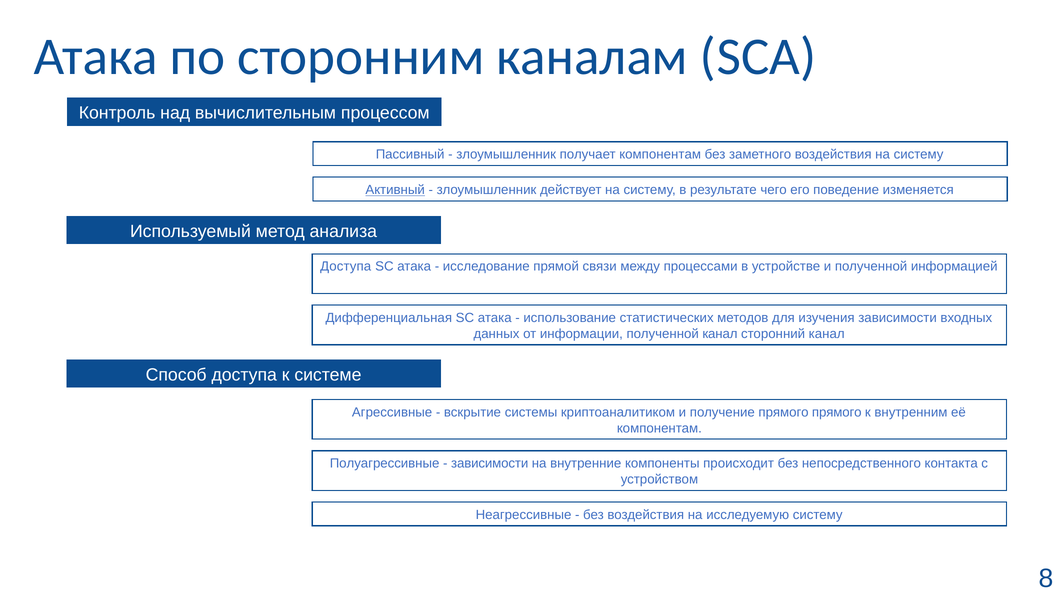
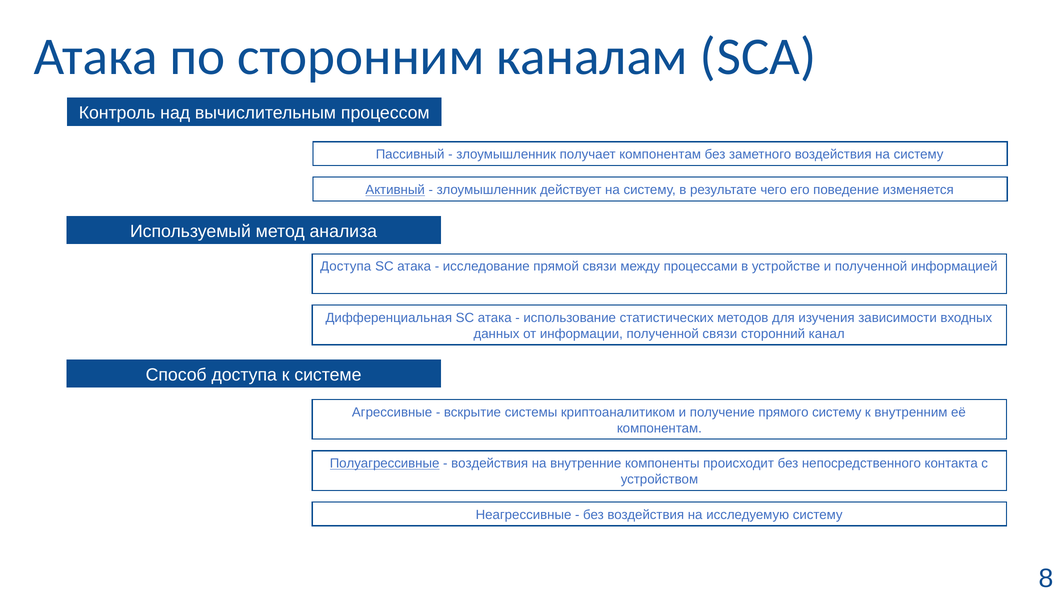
полученной канал: канал -> связи
прямого прямого: прямого -> систему
Полуагрессивные underline: none -> present
зависимости at (490, 464): зависимости -> воздействия
